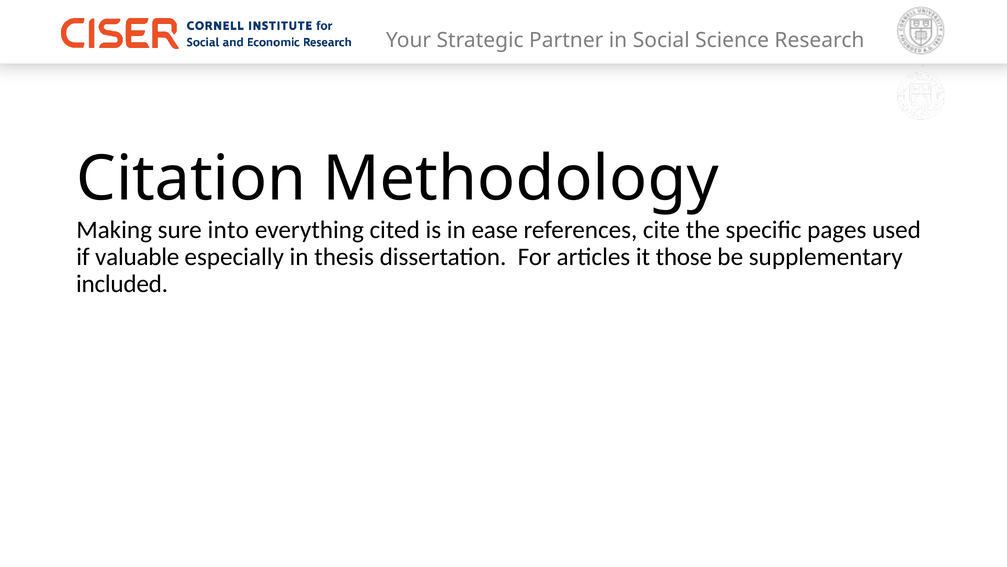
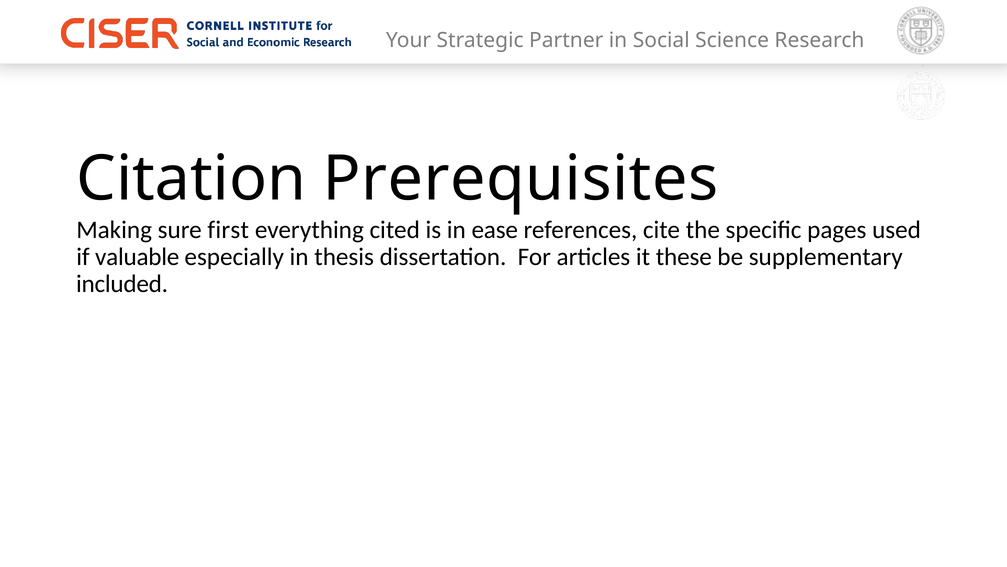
Methodology: Methodology -> Prerequisites
into: into -> first
those: those -> these
